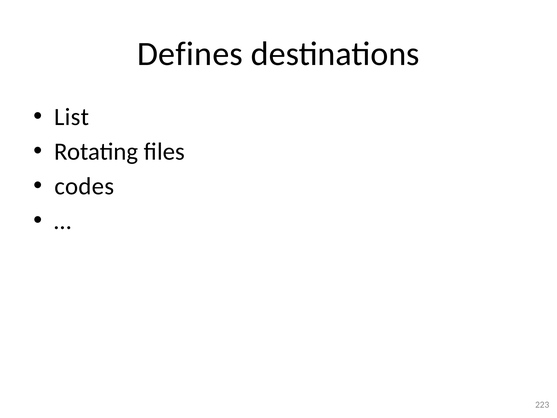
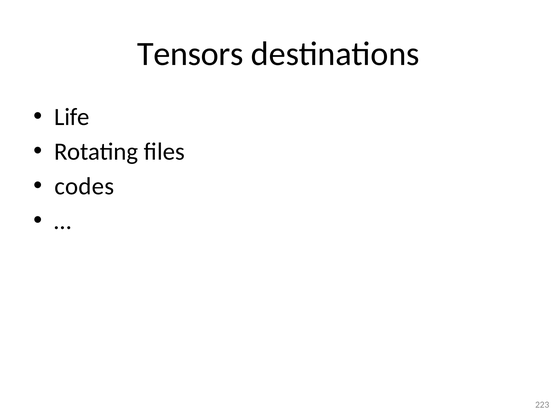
Defines: Defines -> Tensors
List: List -> Life
